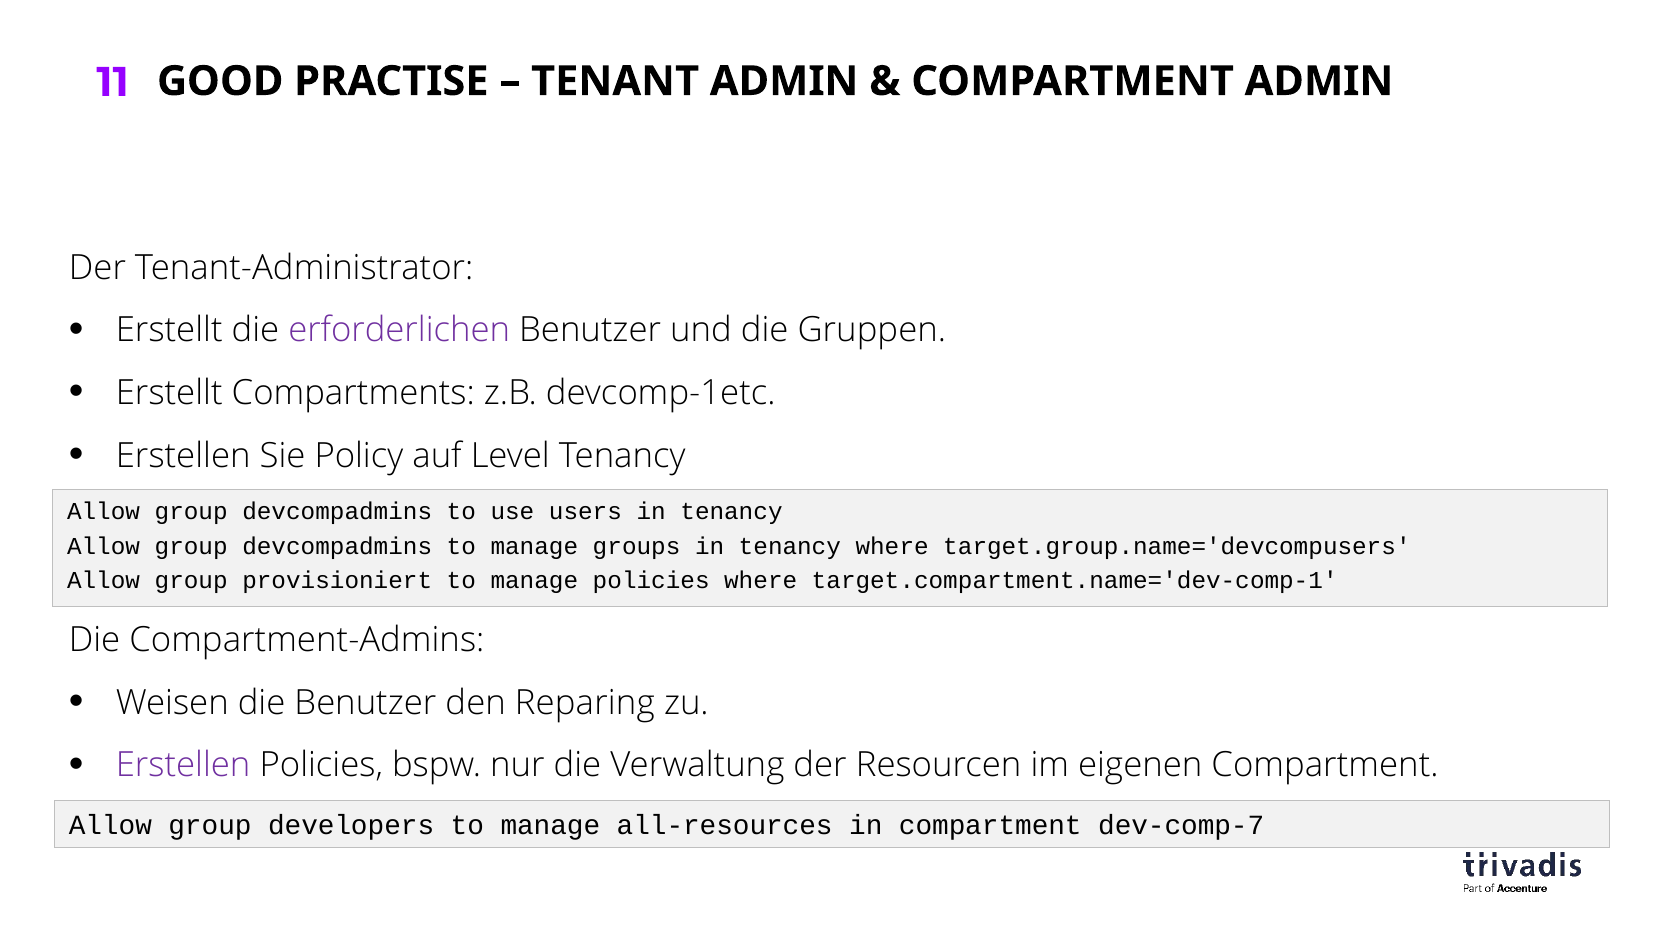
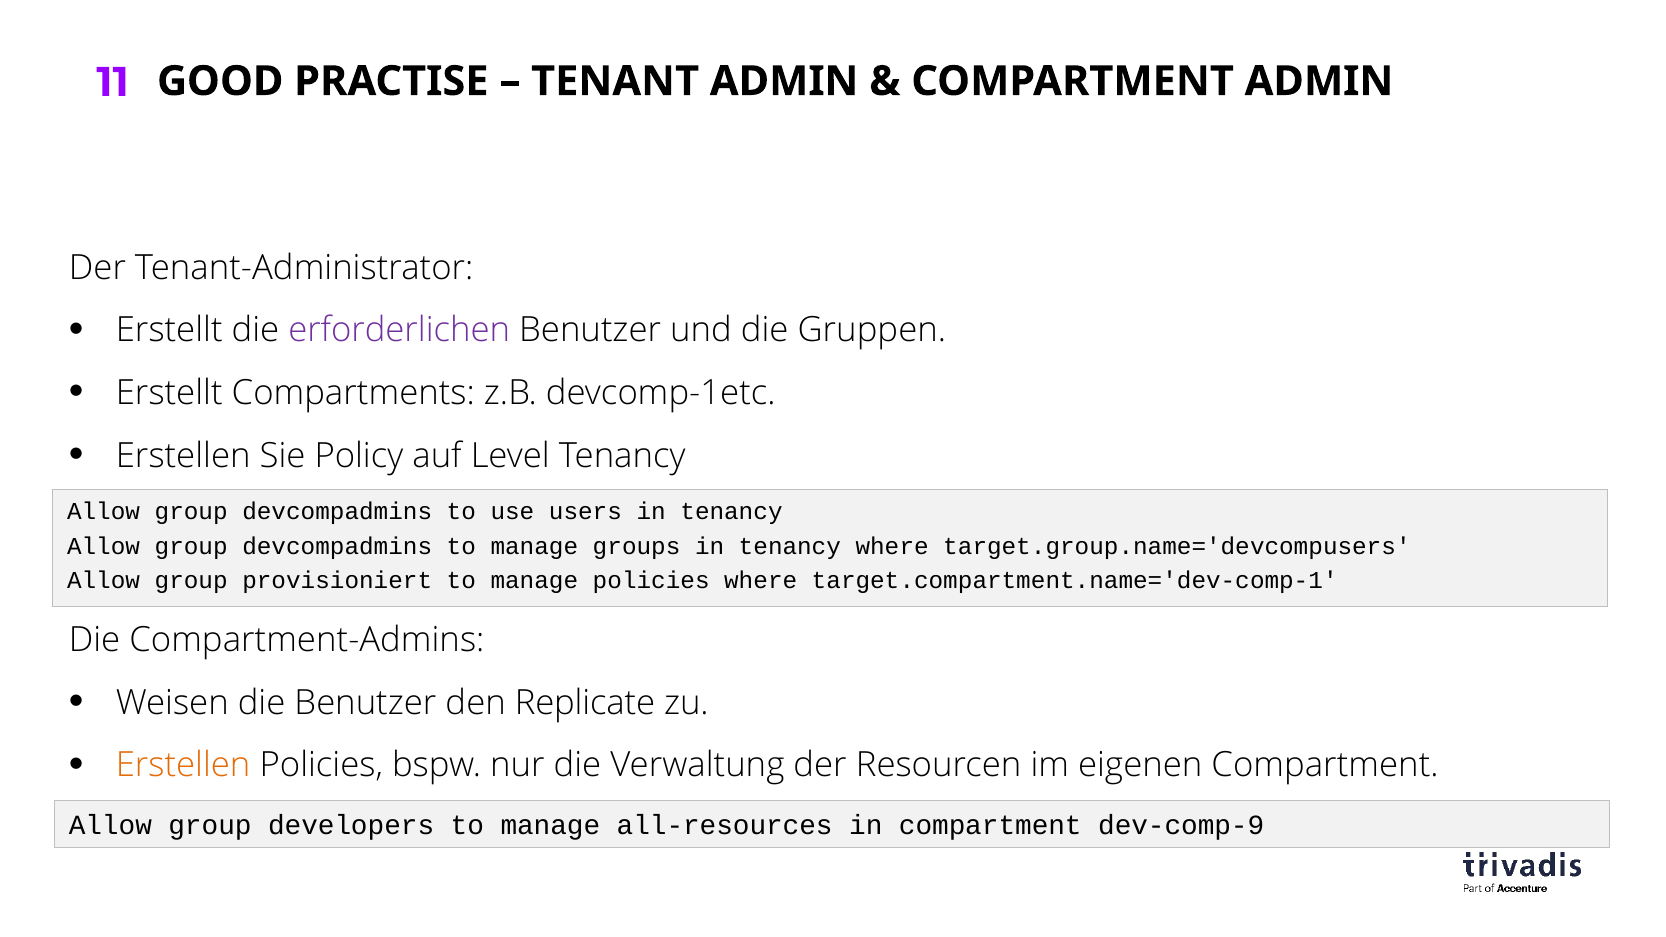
Reparing: Reparing -> Replicate
Erstellen at (183, 766) colour: purple -> orange
dev-comp-7: dev-comp-7 -> dev-comp-9
